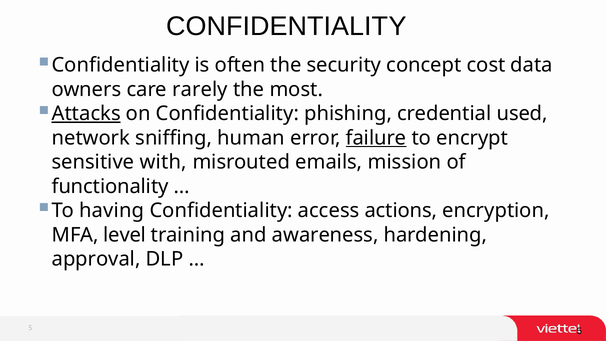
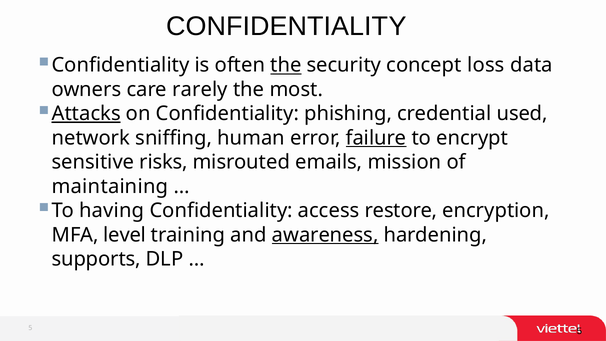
the at (286, 65) underline: none -> present
cost: cost -> loss
with: with -> risks
functionality: functionality -> maintaining
actions: actions -> restore
awareness underline: none -> present
approval: approval -> supports
